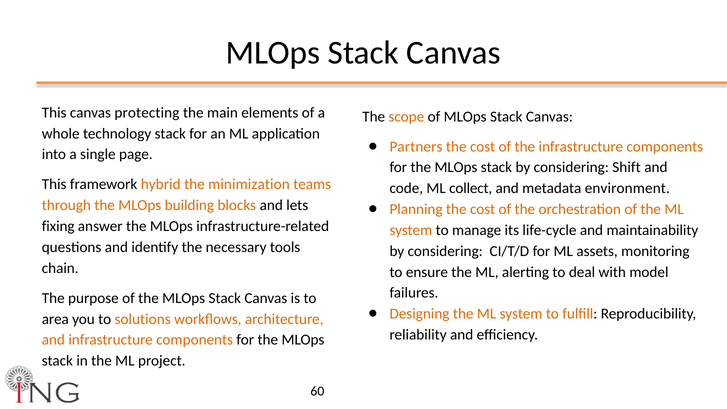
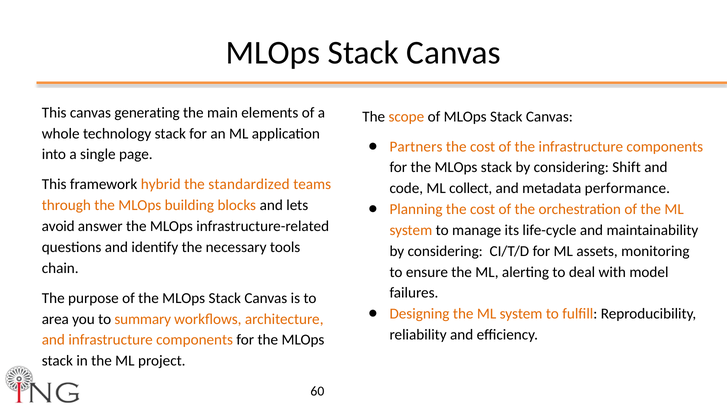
protecting: protecting -> generating
minimization: minimization -> standardized
environment: environment -> performance
fixing: fixing -> avoid
solutions: solutions -> summary
